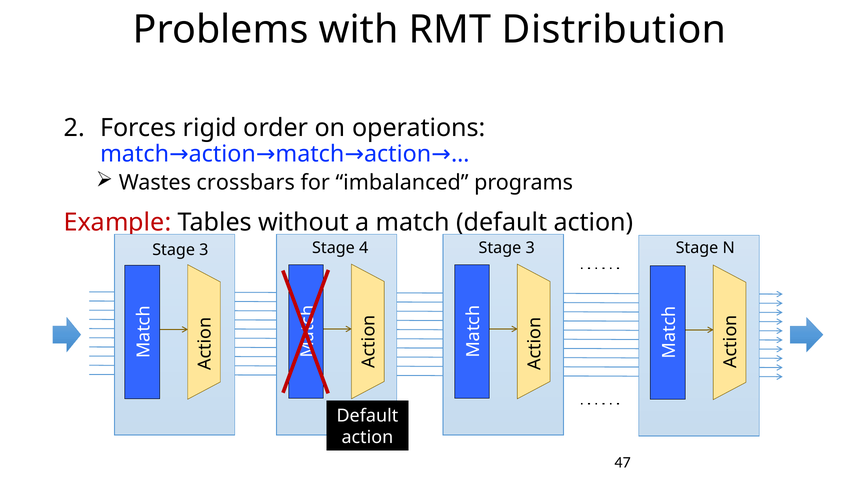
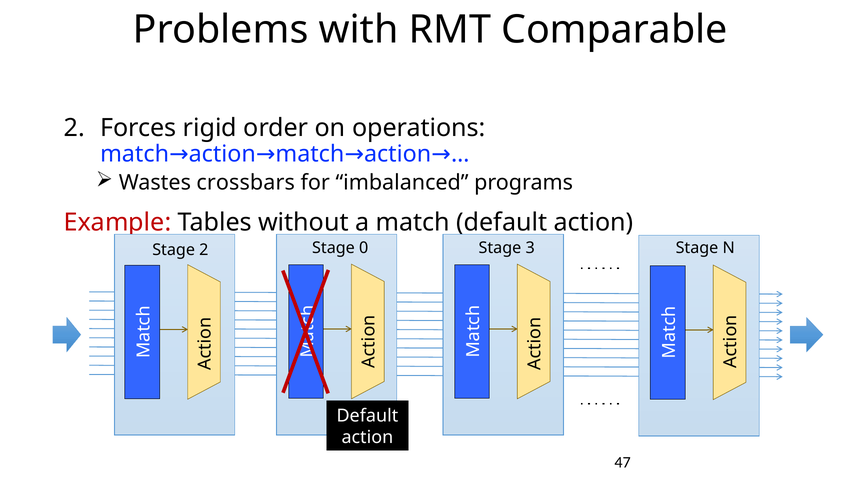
Distribution: Distribution -> Comparable
3 at (204, 250): 3 -> 2
4: 4 -> 0
